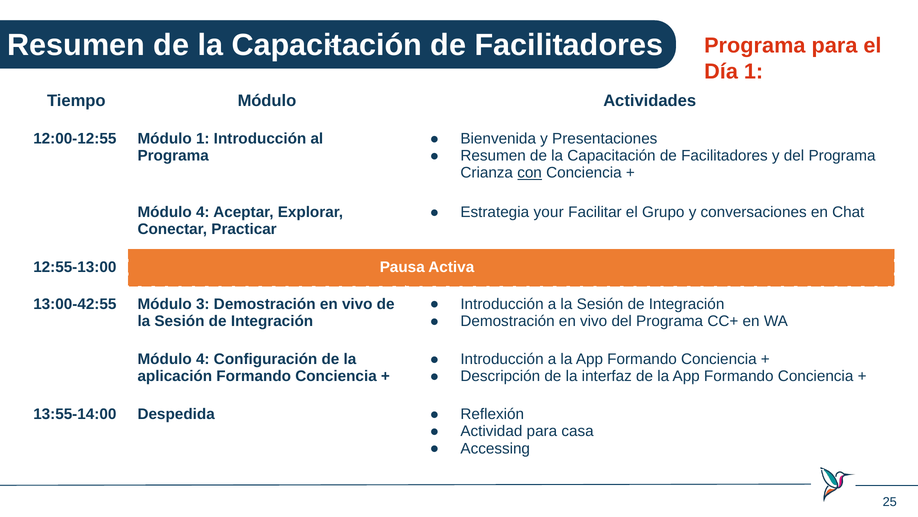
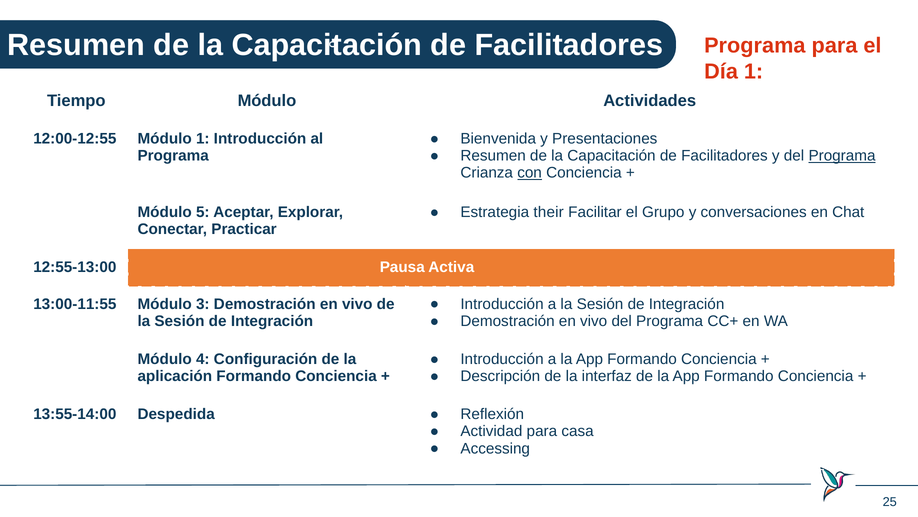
Programa at (842, 156) underline: none -> present
your: your -> their
4 at (203, 212): 4 -> 5
13:00-42:55: 13:00-42:55 -> 13:00-11:55
